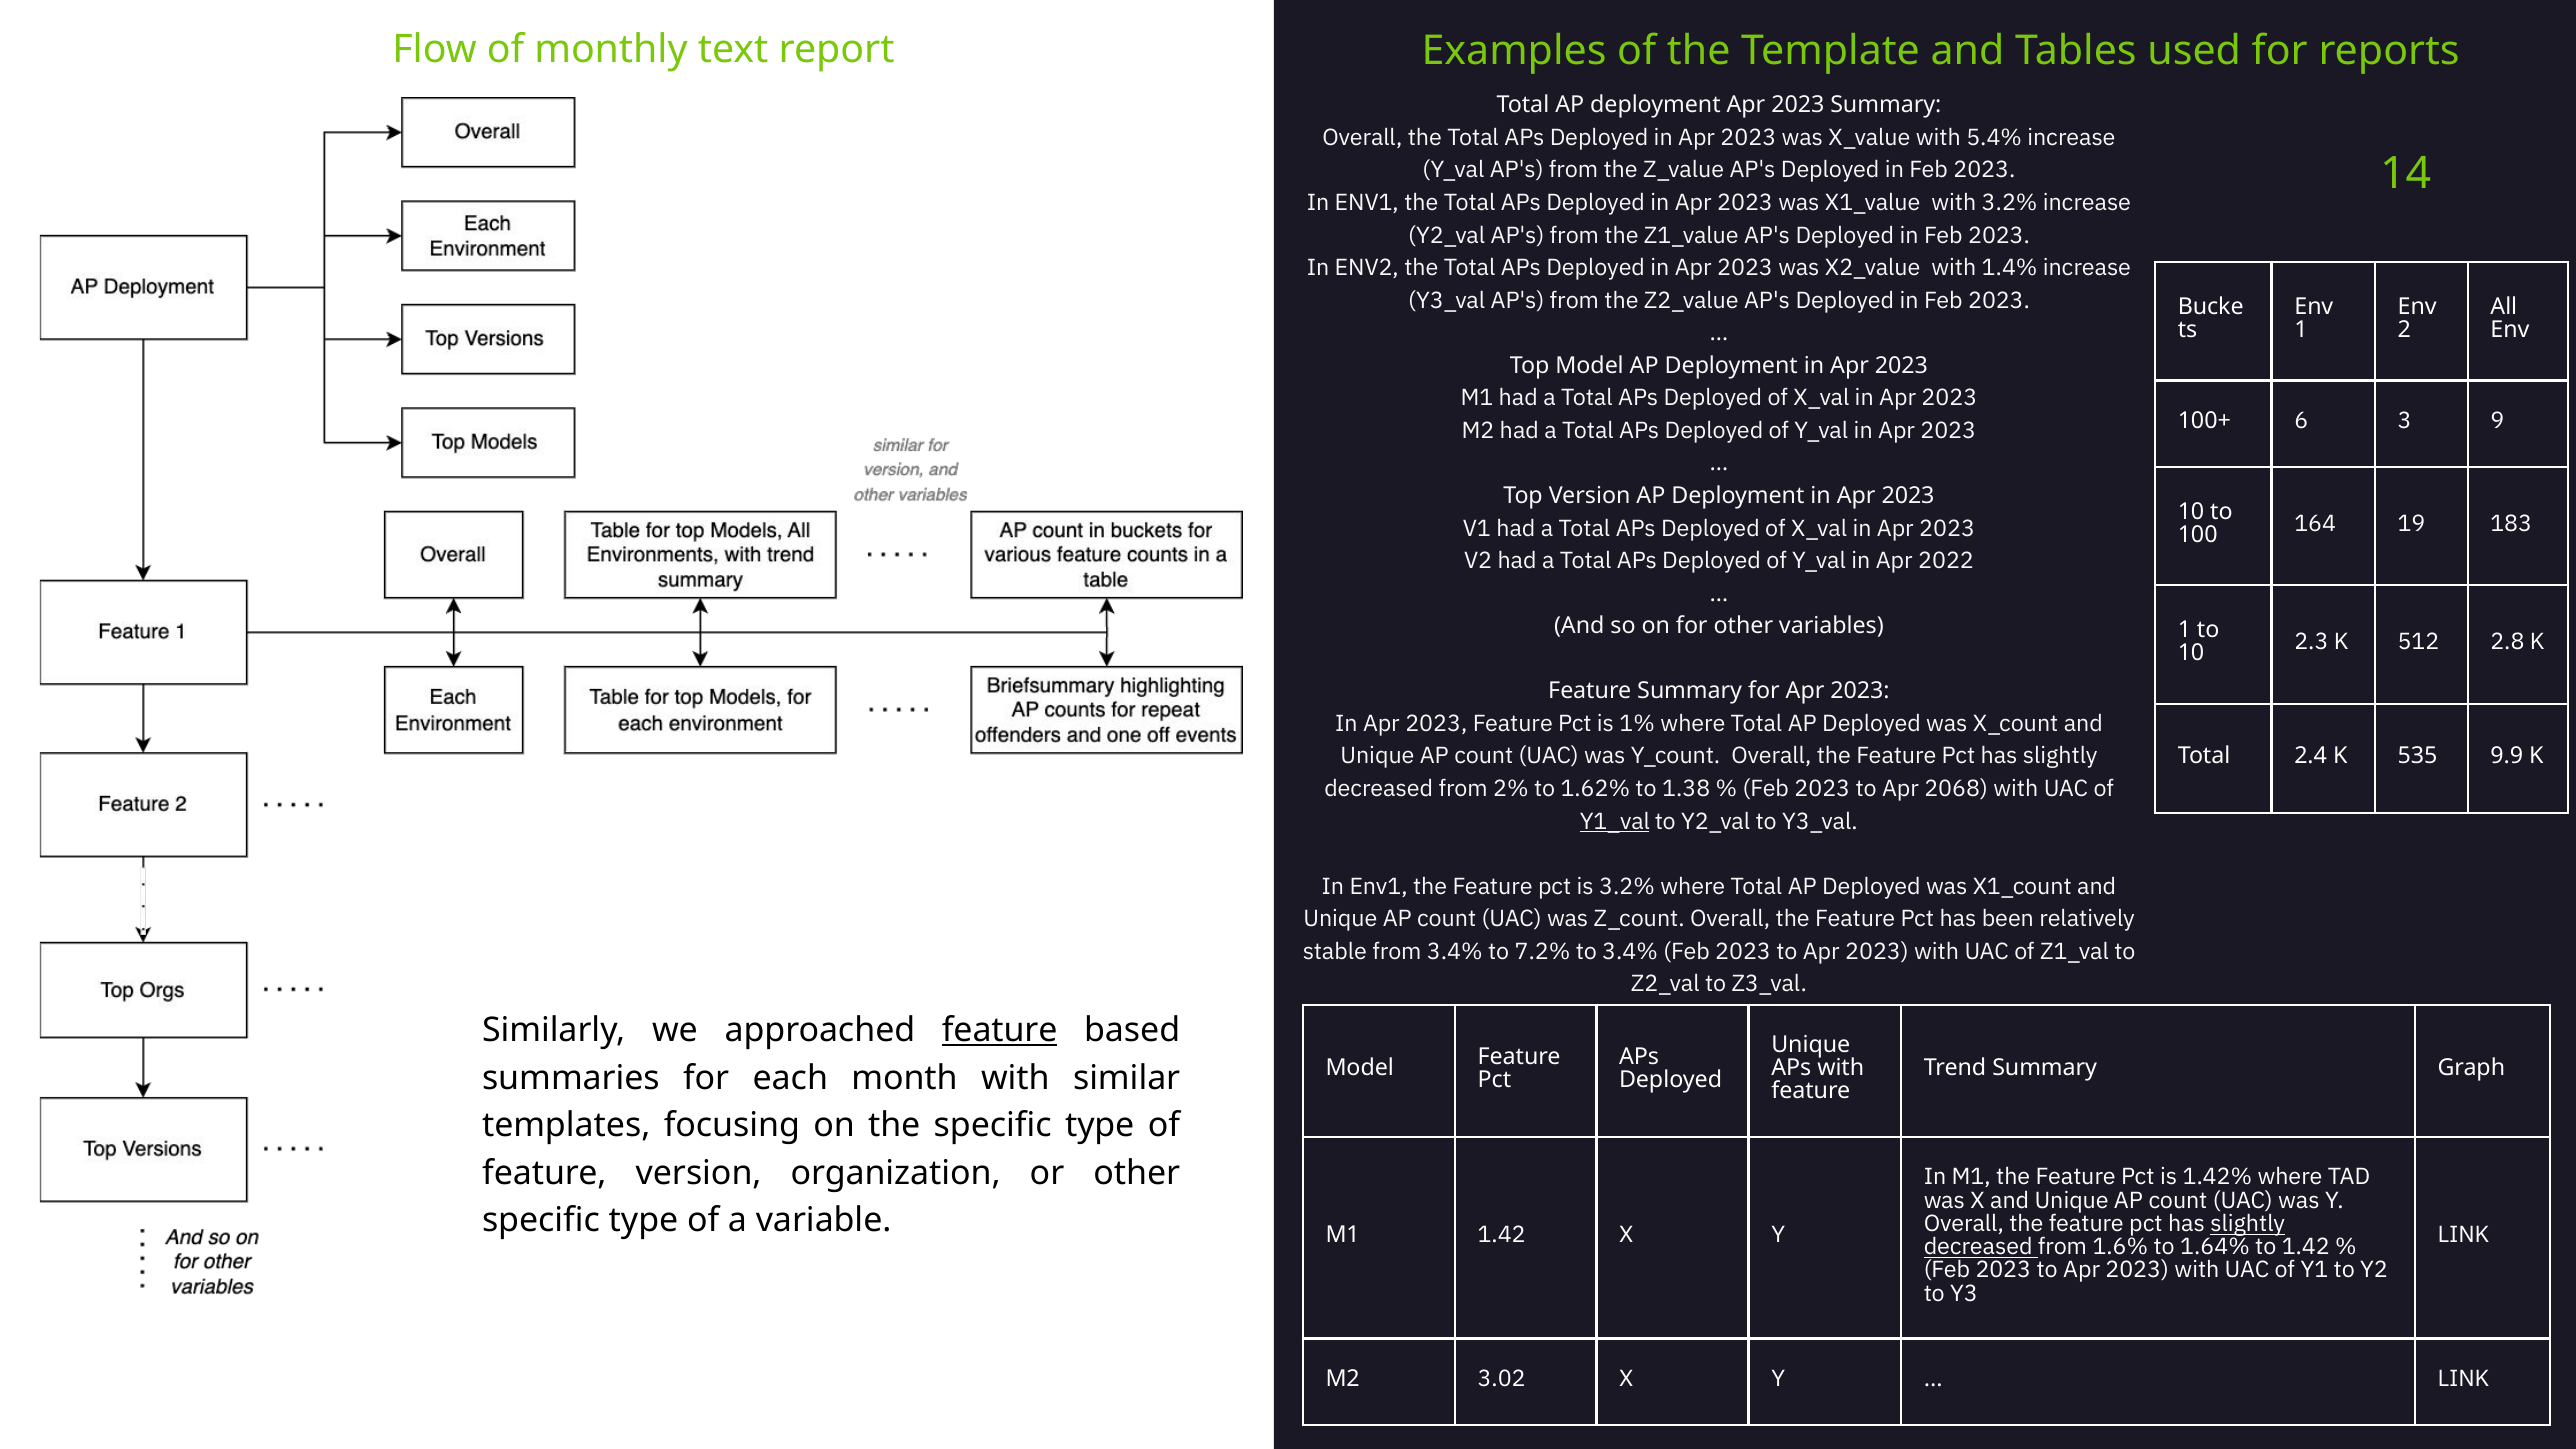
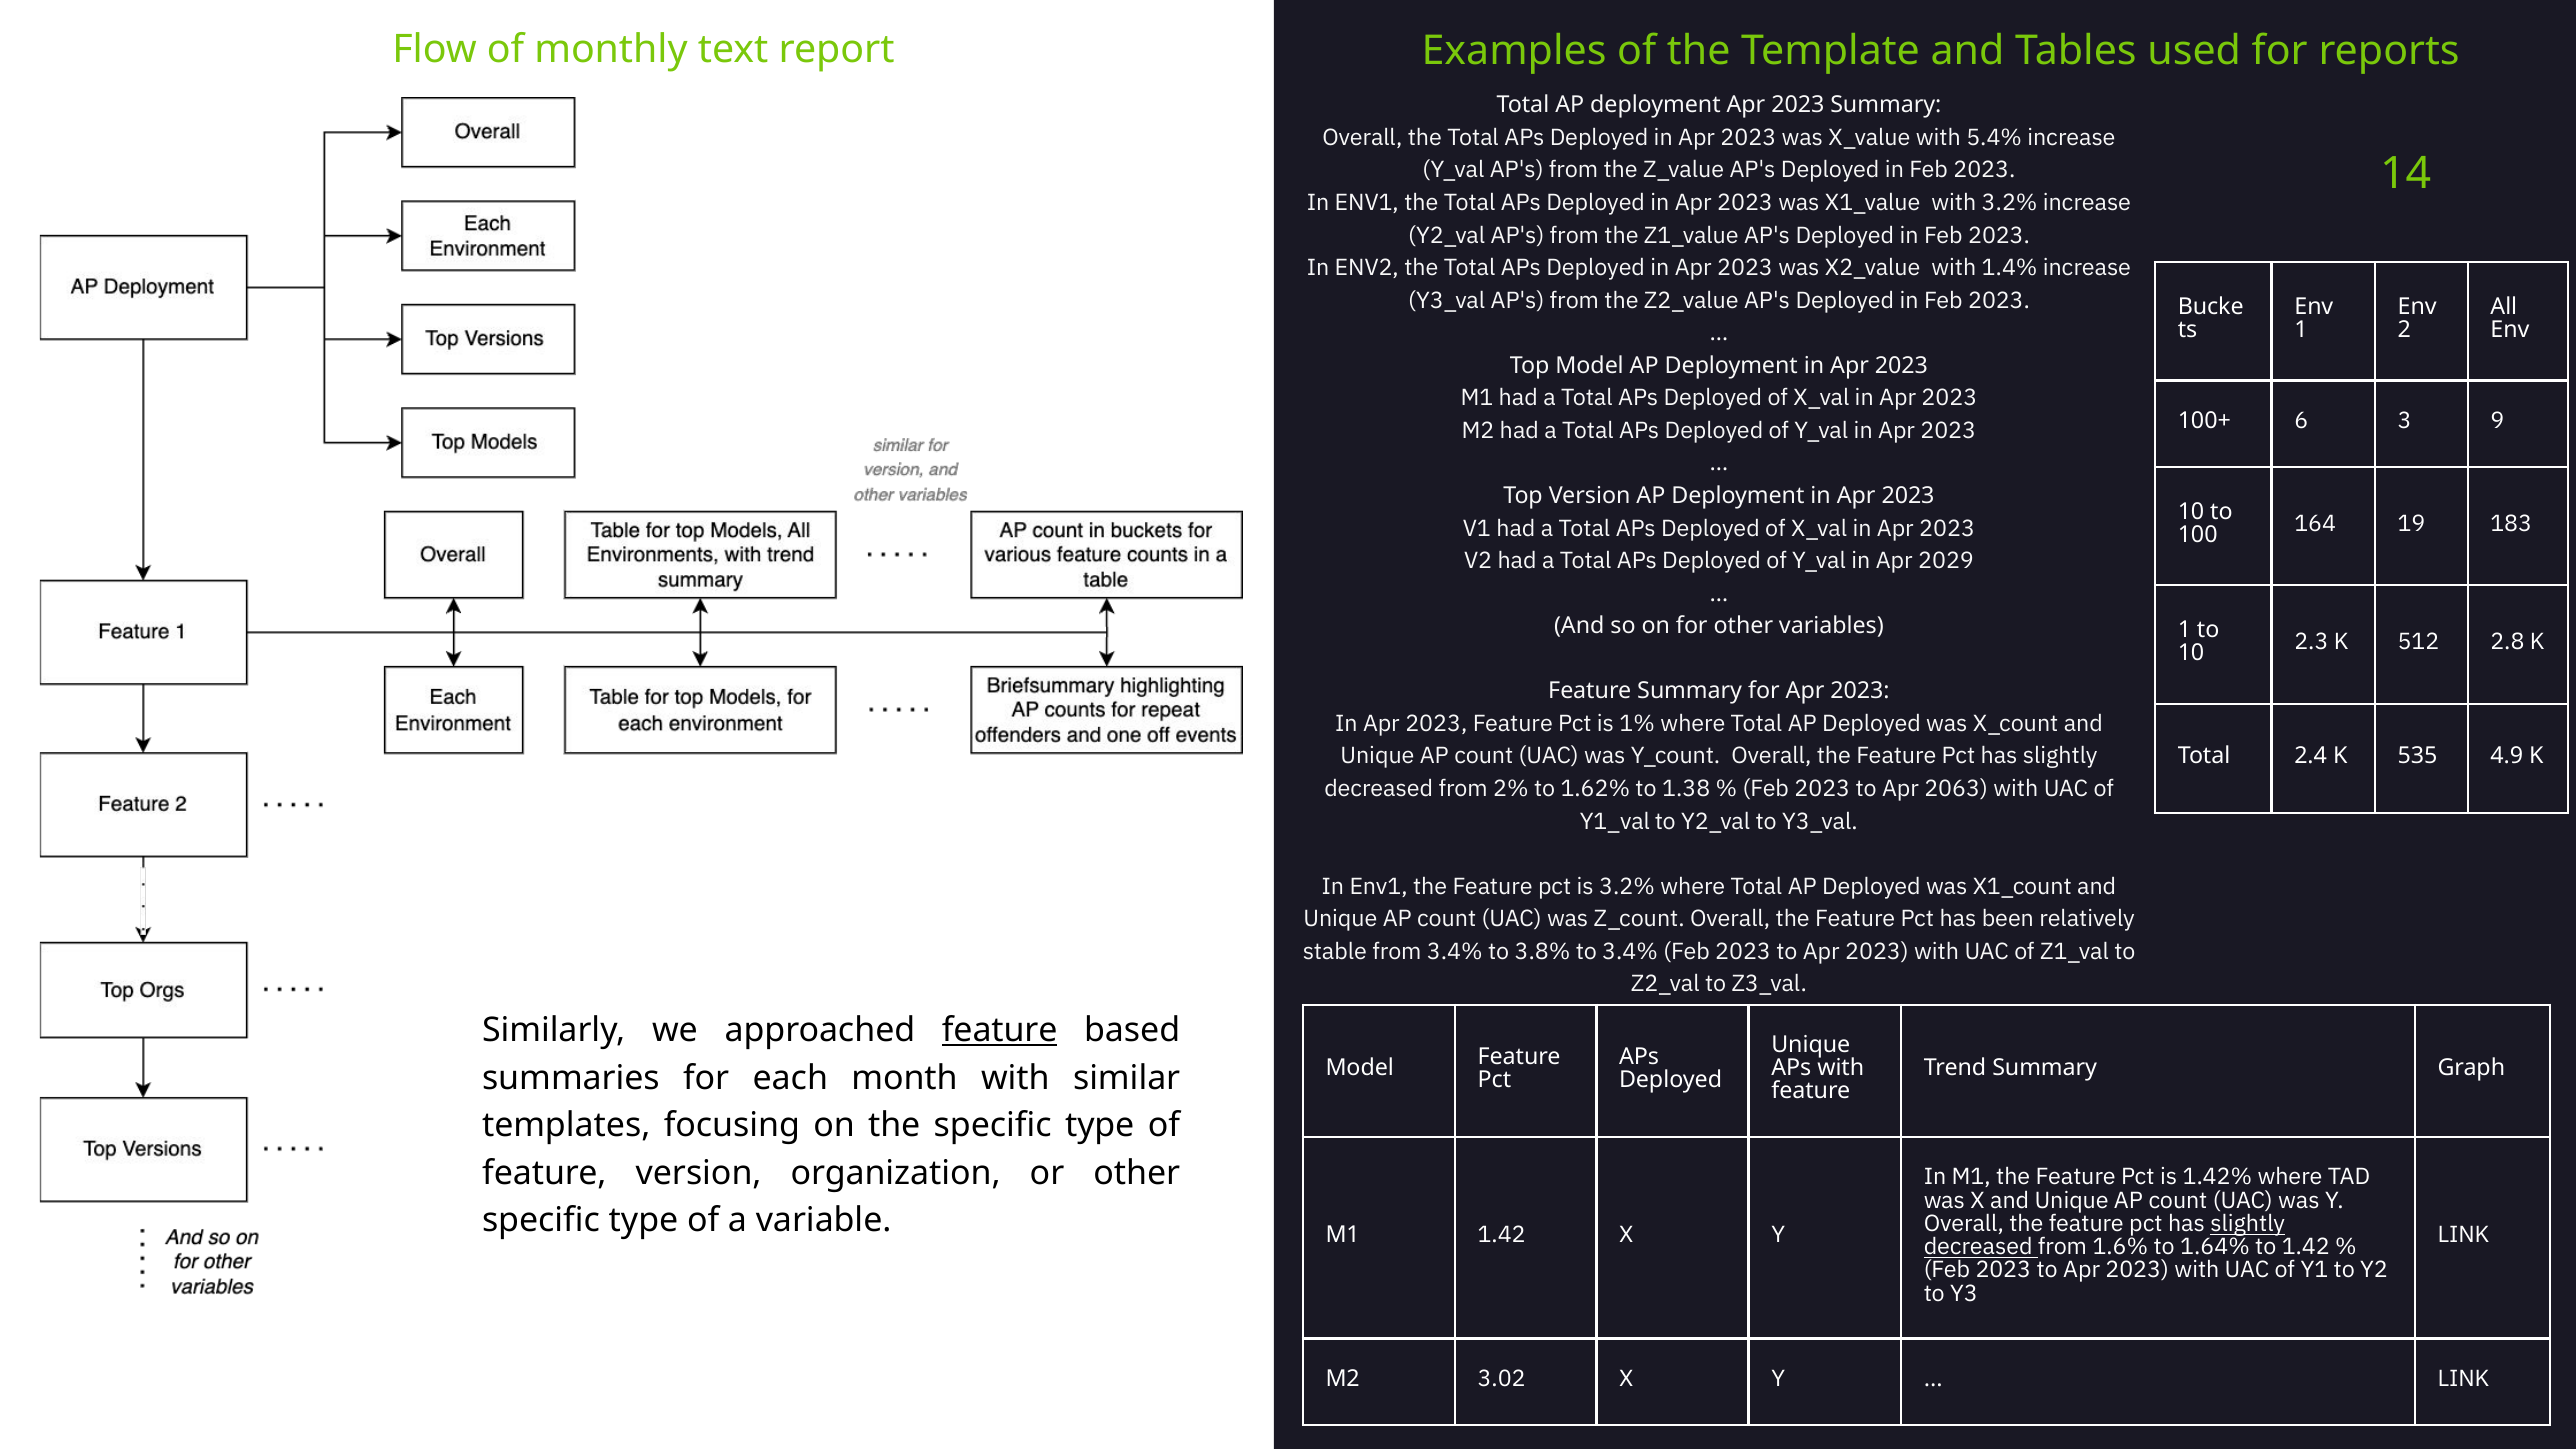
2022: 2022 -> 2029
9.9: 9.9 -> 4.9
2068: 2068 -> 2063
Y1_val underline: present -> none
7.2%: 7.2% -> 3.8%
